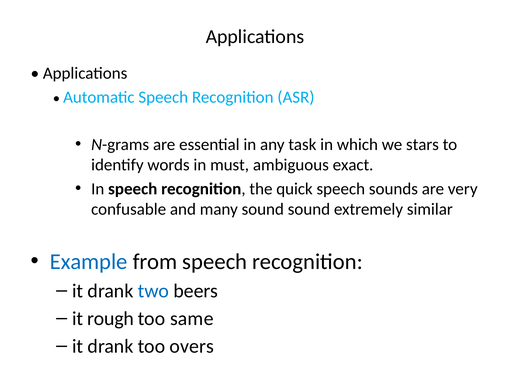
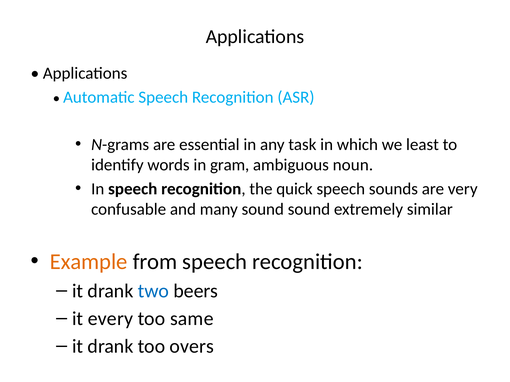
stars: stars -> least
must: must -> gram
exact: exact -> noun
Example colour: blue -> orange
rough: rough -> every
